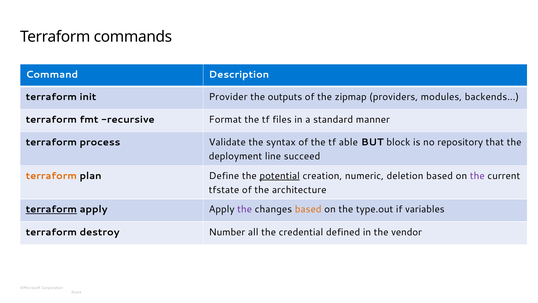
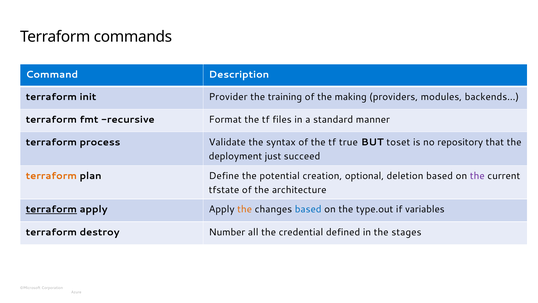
outputs: outputs -> training
zipmap: zipmap -> making
able: able -> true
block: block -> toset
line: line -> just
potential underline: present -> none
numeric: numeric -> optional
the at (245, 209) colour: purple -> orange
based at (308, 209) colour: orange -> blue
vendor: vendor -> stages
